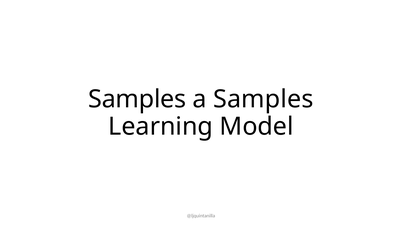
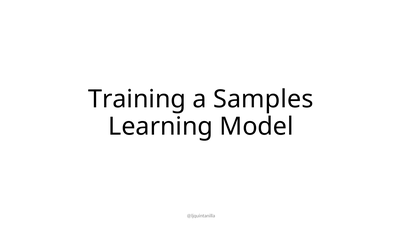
Samples at (137, 99): Samples -> Training
